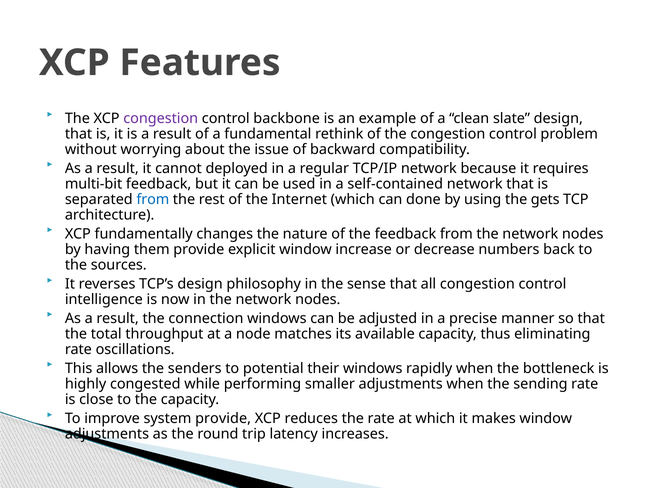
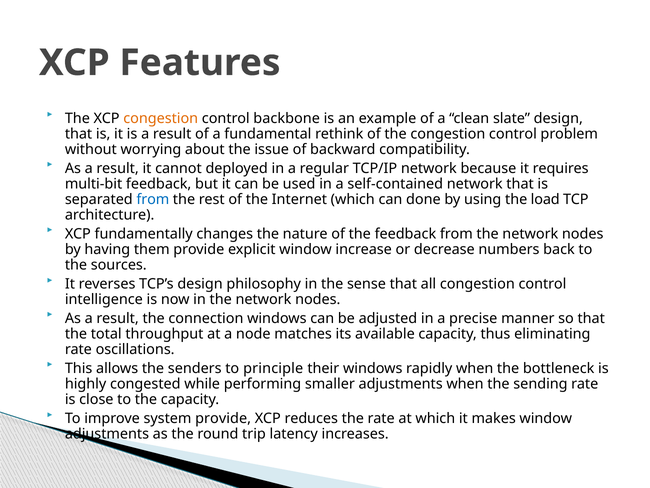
congestion at (161, 118) colour: purple -> orange
gets: gets -> load
potential: potential -> principle
